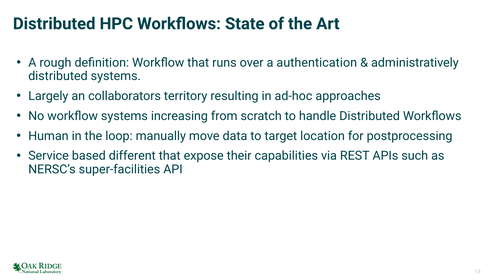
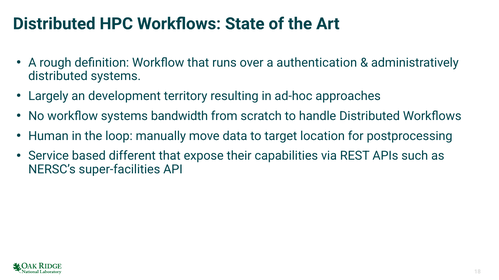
collaborators: collaborators -> development
increasing: increasing -> bandwidth
